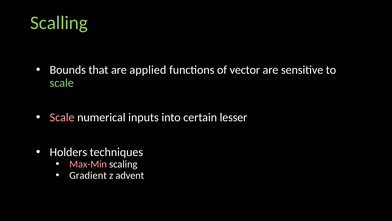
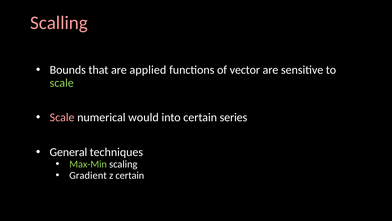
Scalling colour: light green -> pink
inputs: inputs -> would
lesser: lesser -> series
Holders: Holders -> General
Max-Min colour: pink -> light green
z advent: advent -> certain
